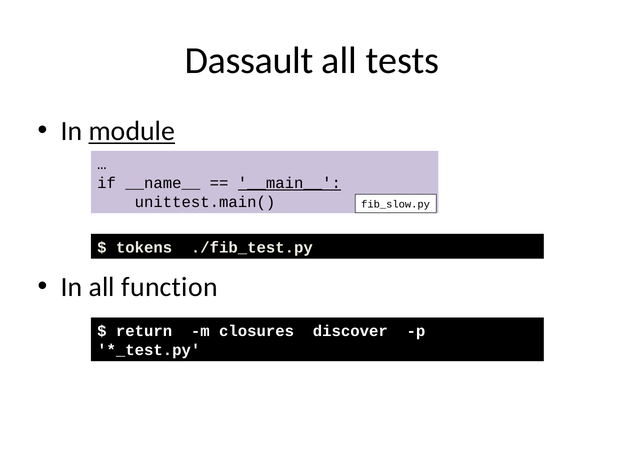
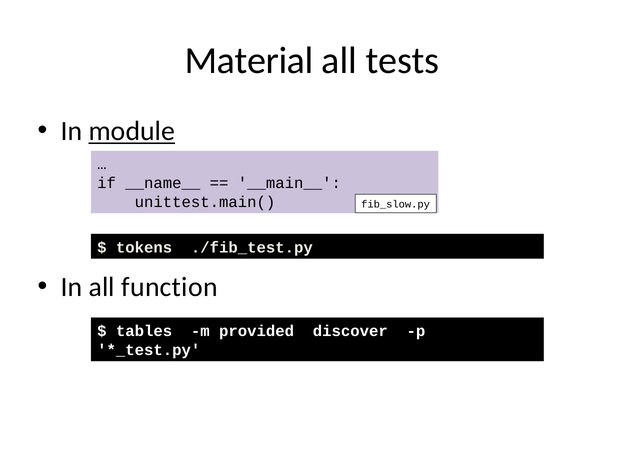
Dassault: Dassault -> Material
__main__ underline: present -> none
return: return -> tables
closures: closures -> provided
